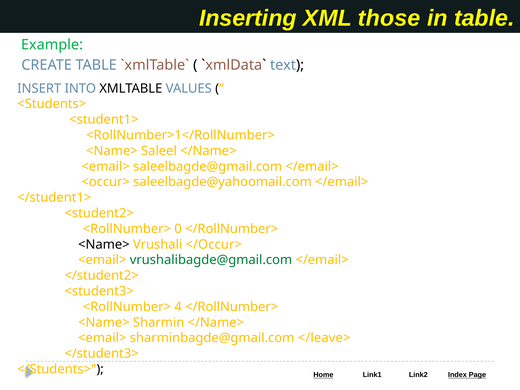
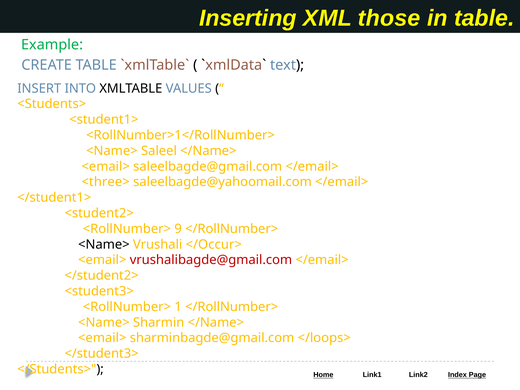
<occur>: <occur> -> <three>
0: 0 -> 9
vrushalibagde@gmail.com colour: green -> red
4: 4 -> 1
</leave>: </leave> -> </loops>
